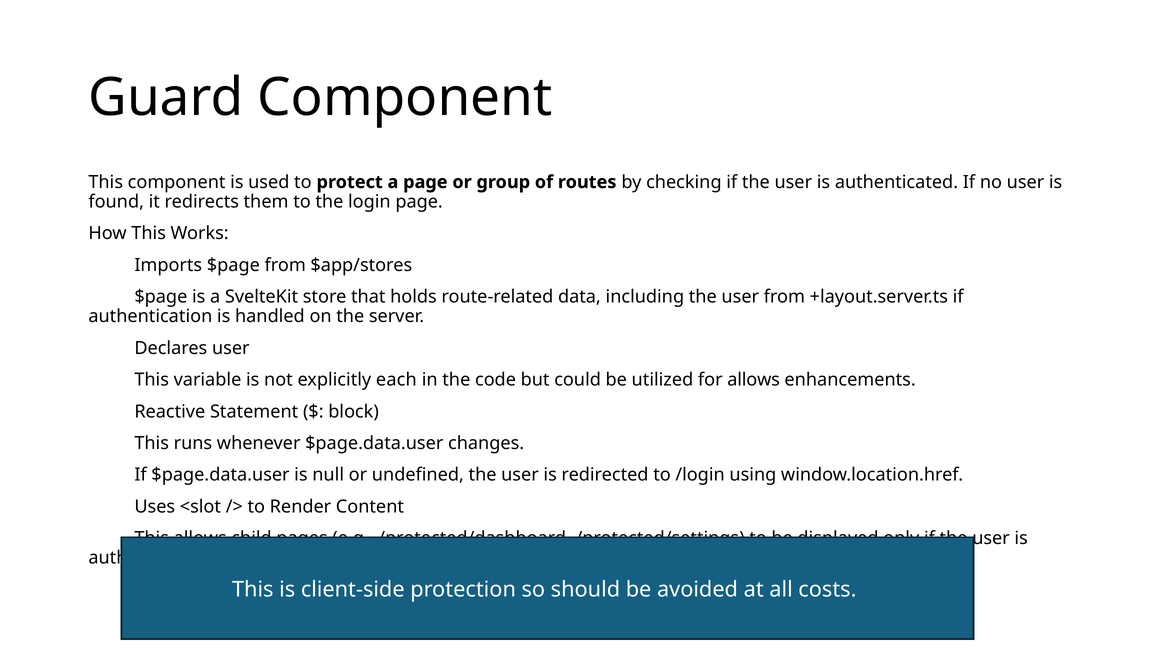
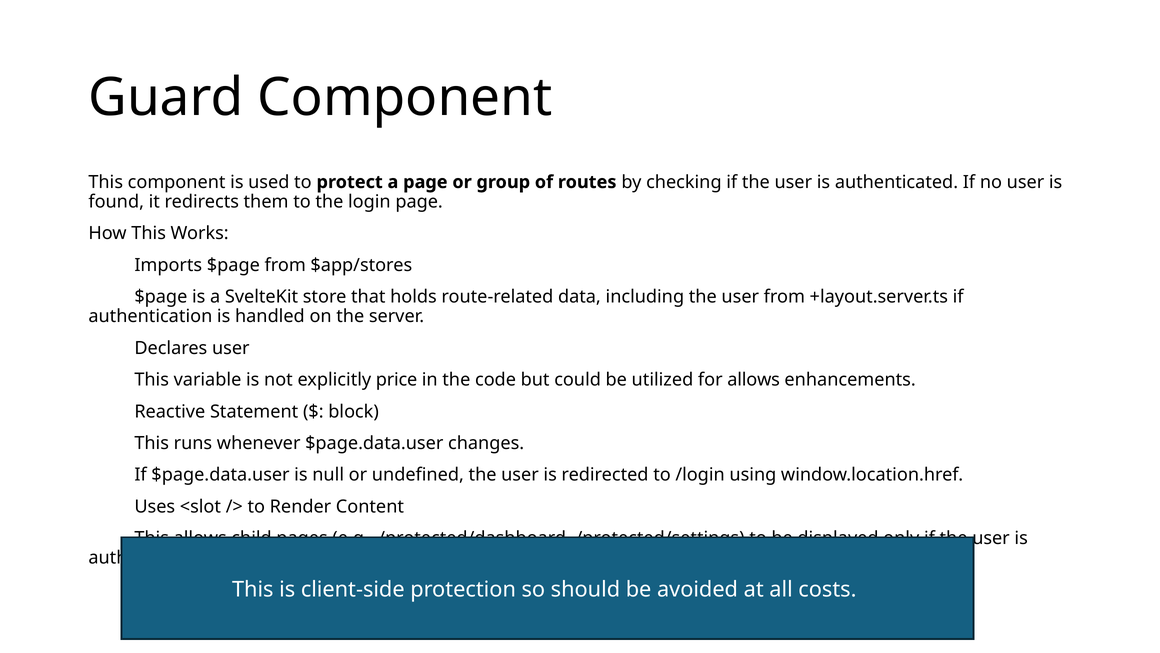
each: each -> price
